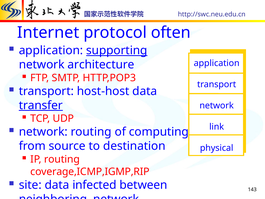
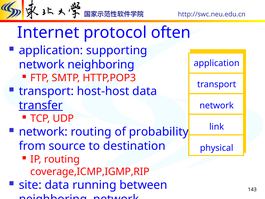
supporting underline: present -> none
network architecture: architecture -> neighboring
computing: computing -> probability
infected: infected -> running
